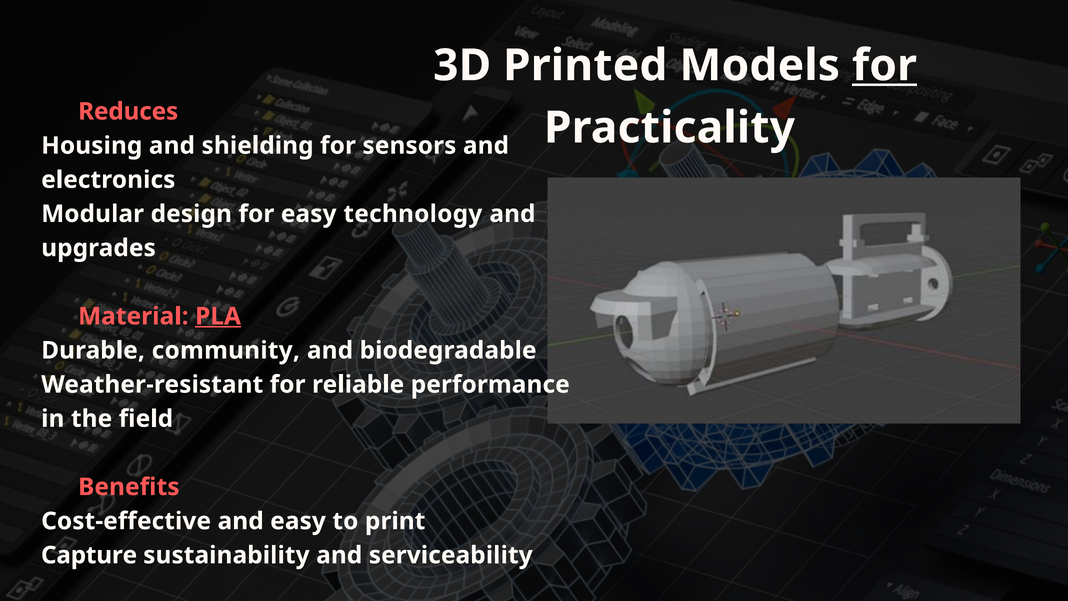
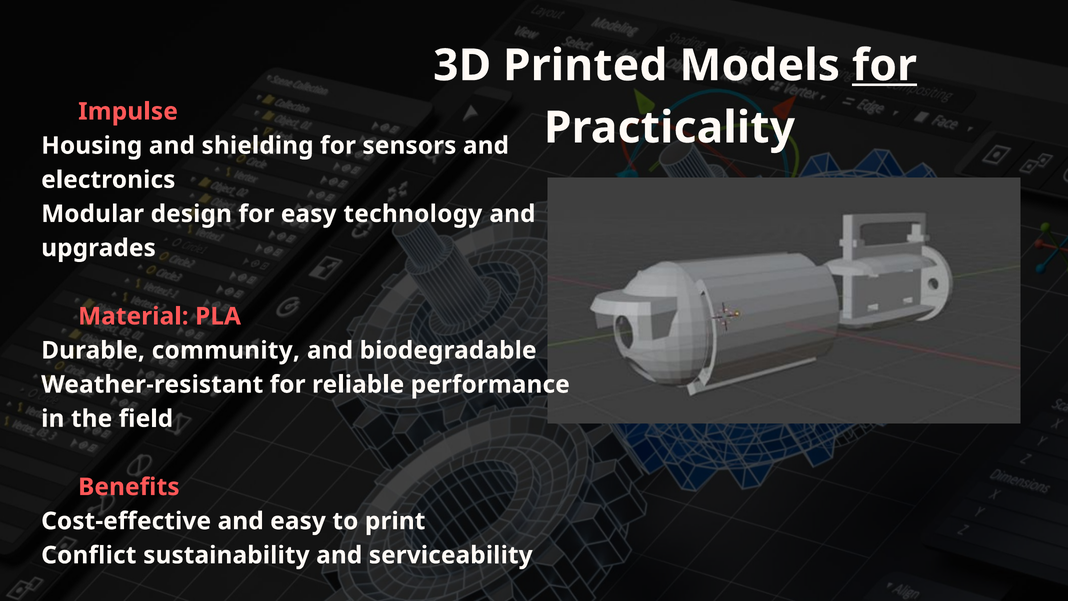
Reduces: Reduces -> Impulse
PLA underline: present -> none
Capture: Capture -> Conflict
